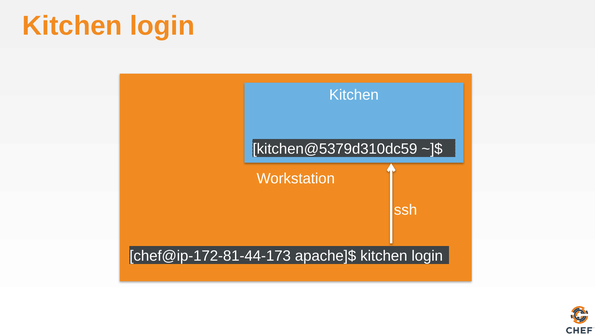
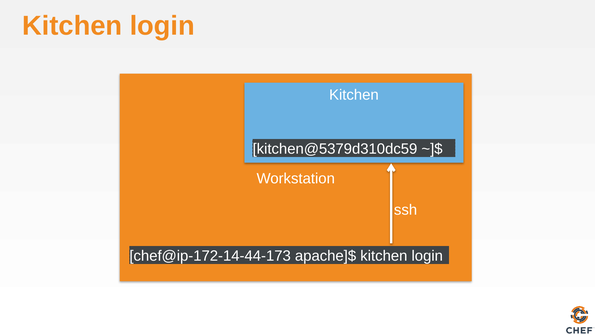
chef@ip-172-81-44-173: chef@ip-172-81-44-173 -> chef@ip-172-14-44-173
